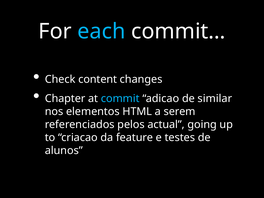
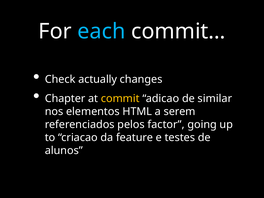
content: content -> actually
commit colour: light blue -> yellow
actual: actual -> factor
